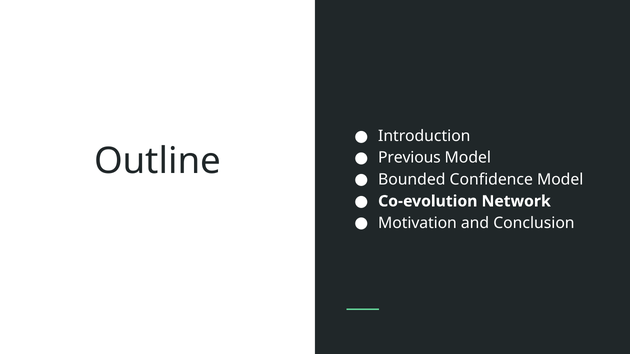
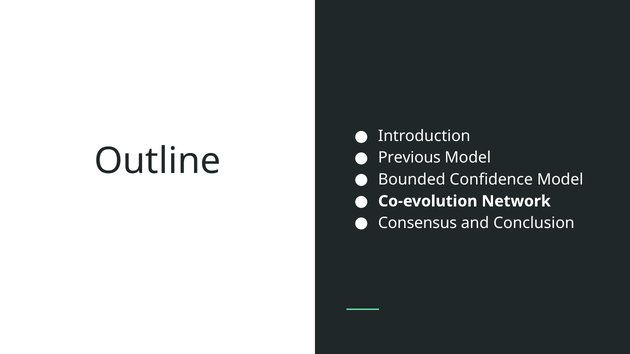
Motivation: Motivation -> Consensus
